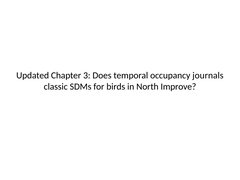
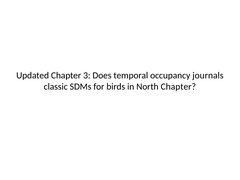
North Improve: Improve -> Chapter
